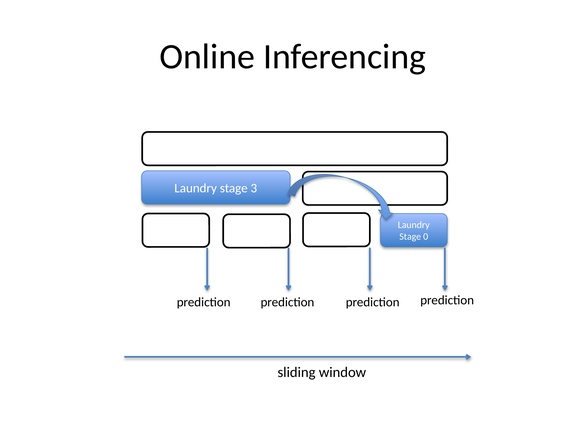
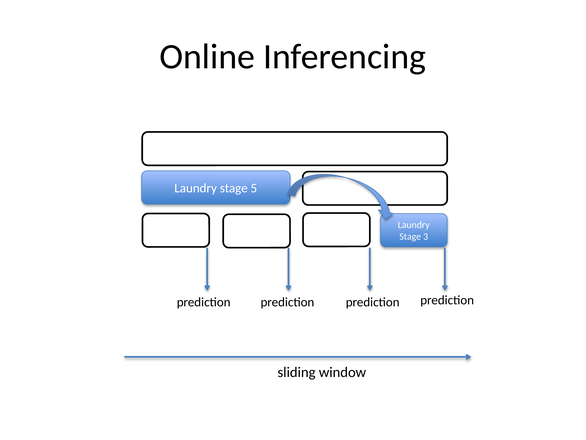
3: 3 -> 5
0: 0 -> 3
